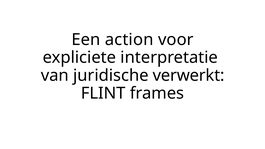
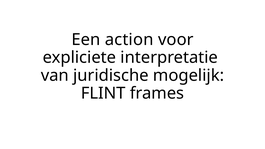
verwerkt: verwerkt -> mogelijk
